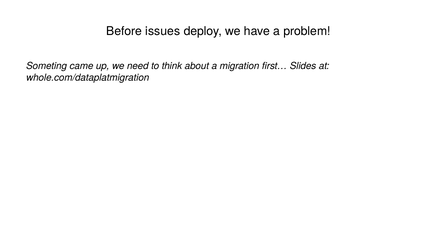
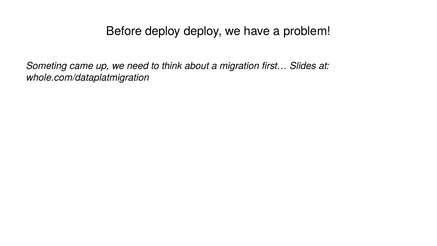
Before issues: issues -> deploy
